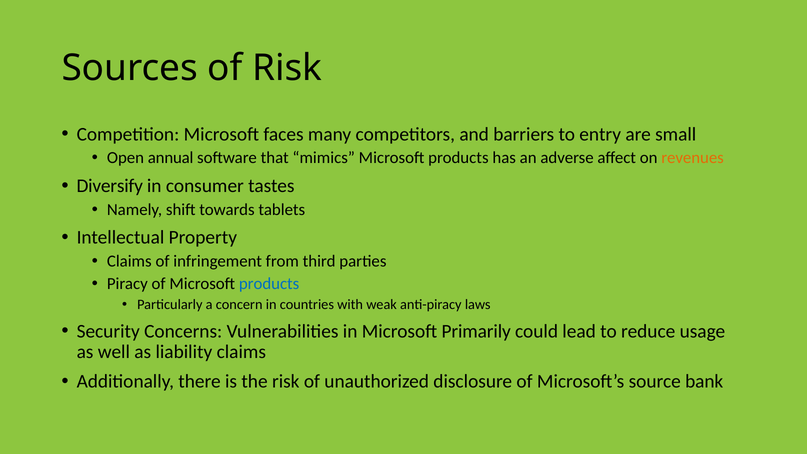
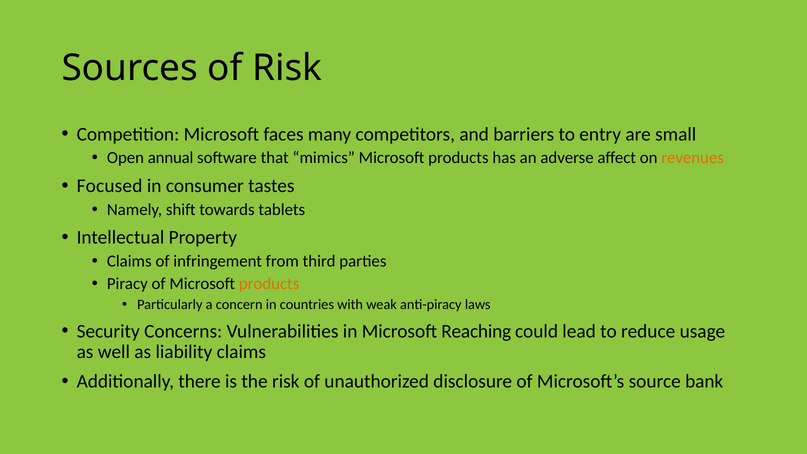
Diversify: Diversify -> Focused
products at (269, 284) colour: blue -> orange
Primarily: Primarily -> Reaching
